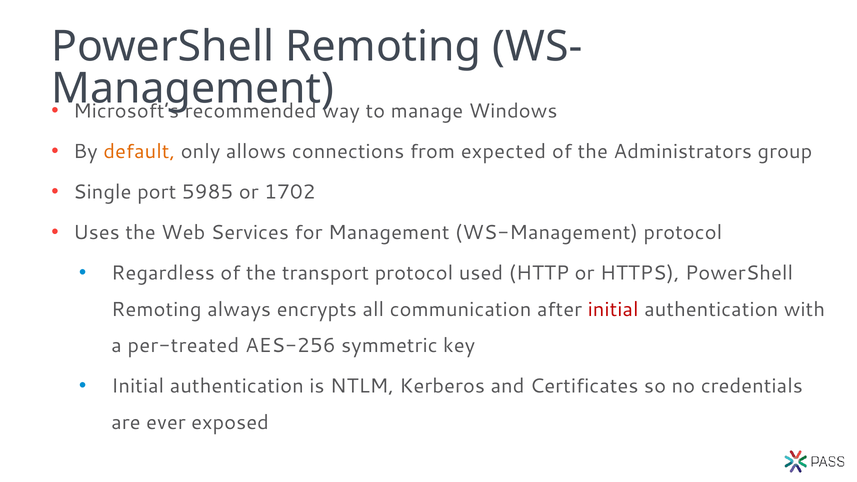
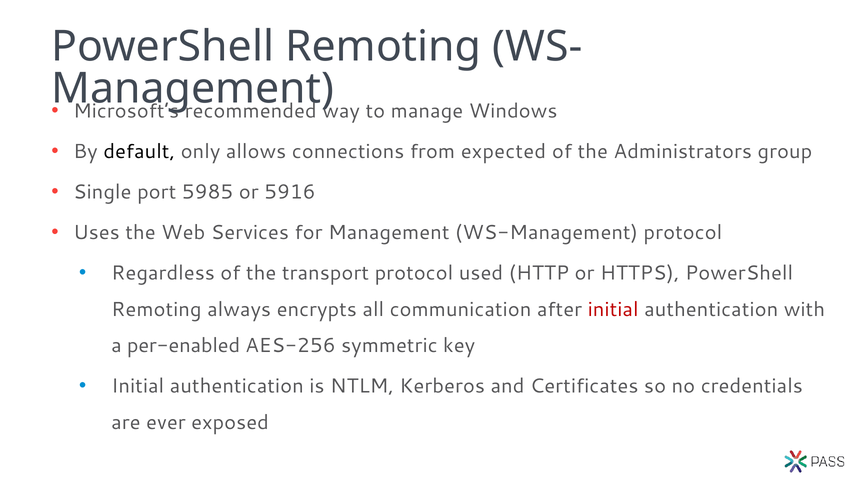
default colour: orange -> black
1702: 1702 -> 5916
per-treated: per-treated -> per-enabled
